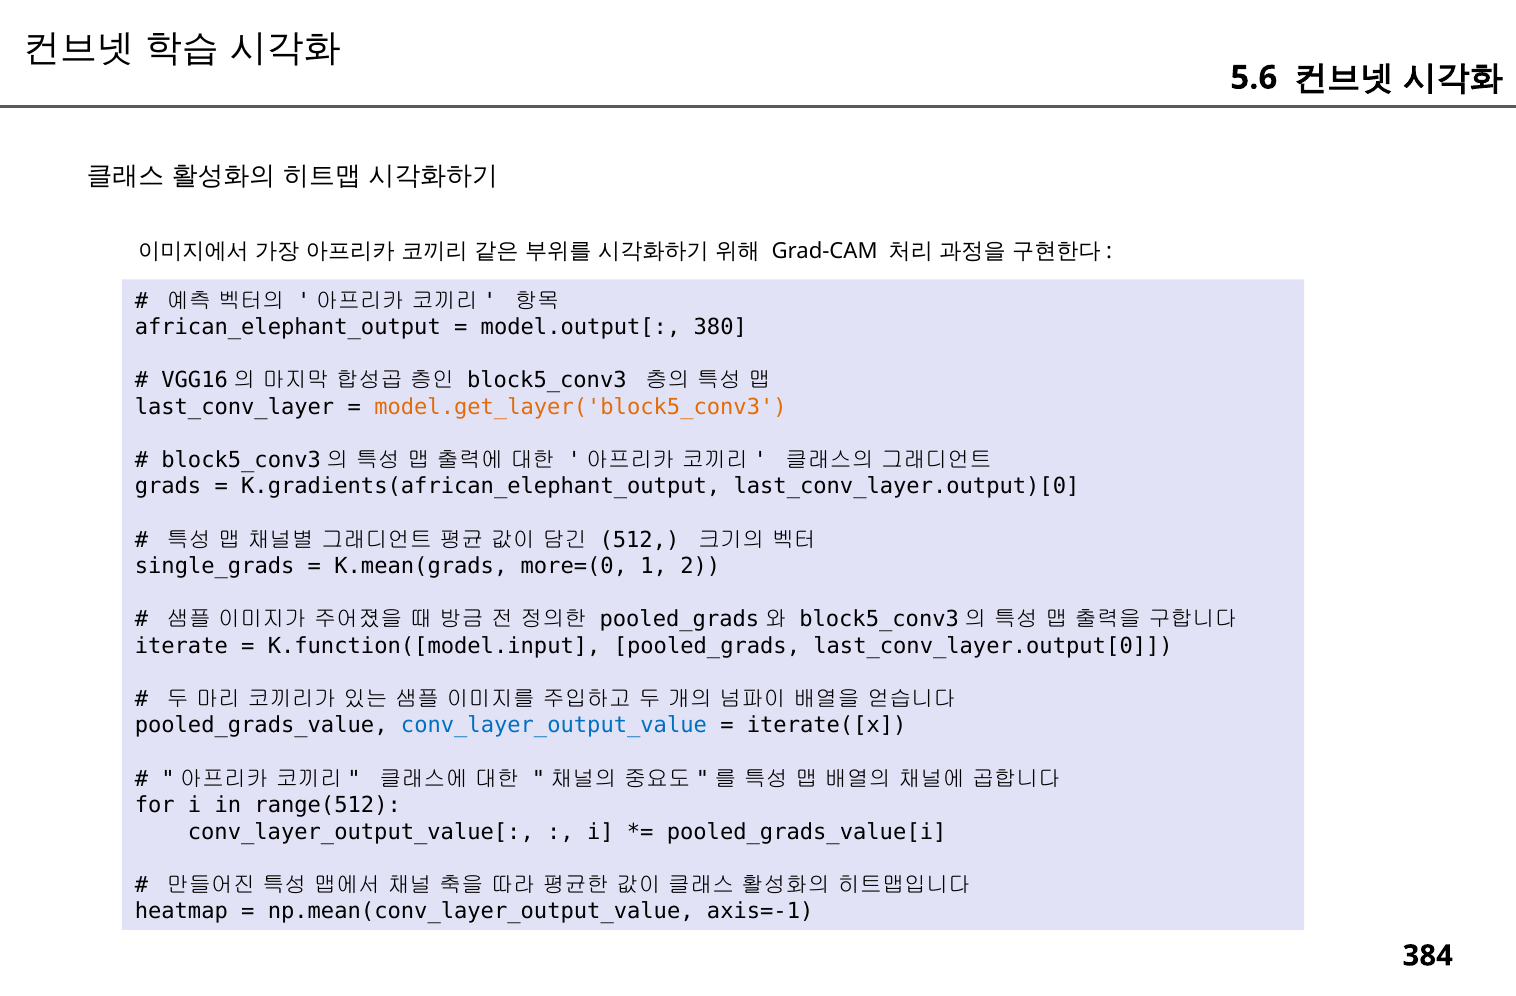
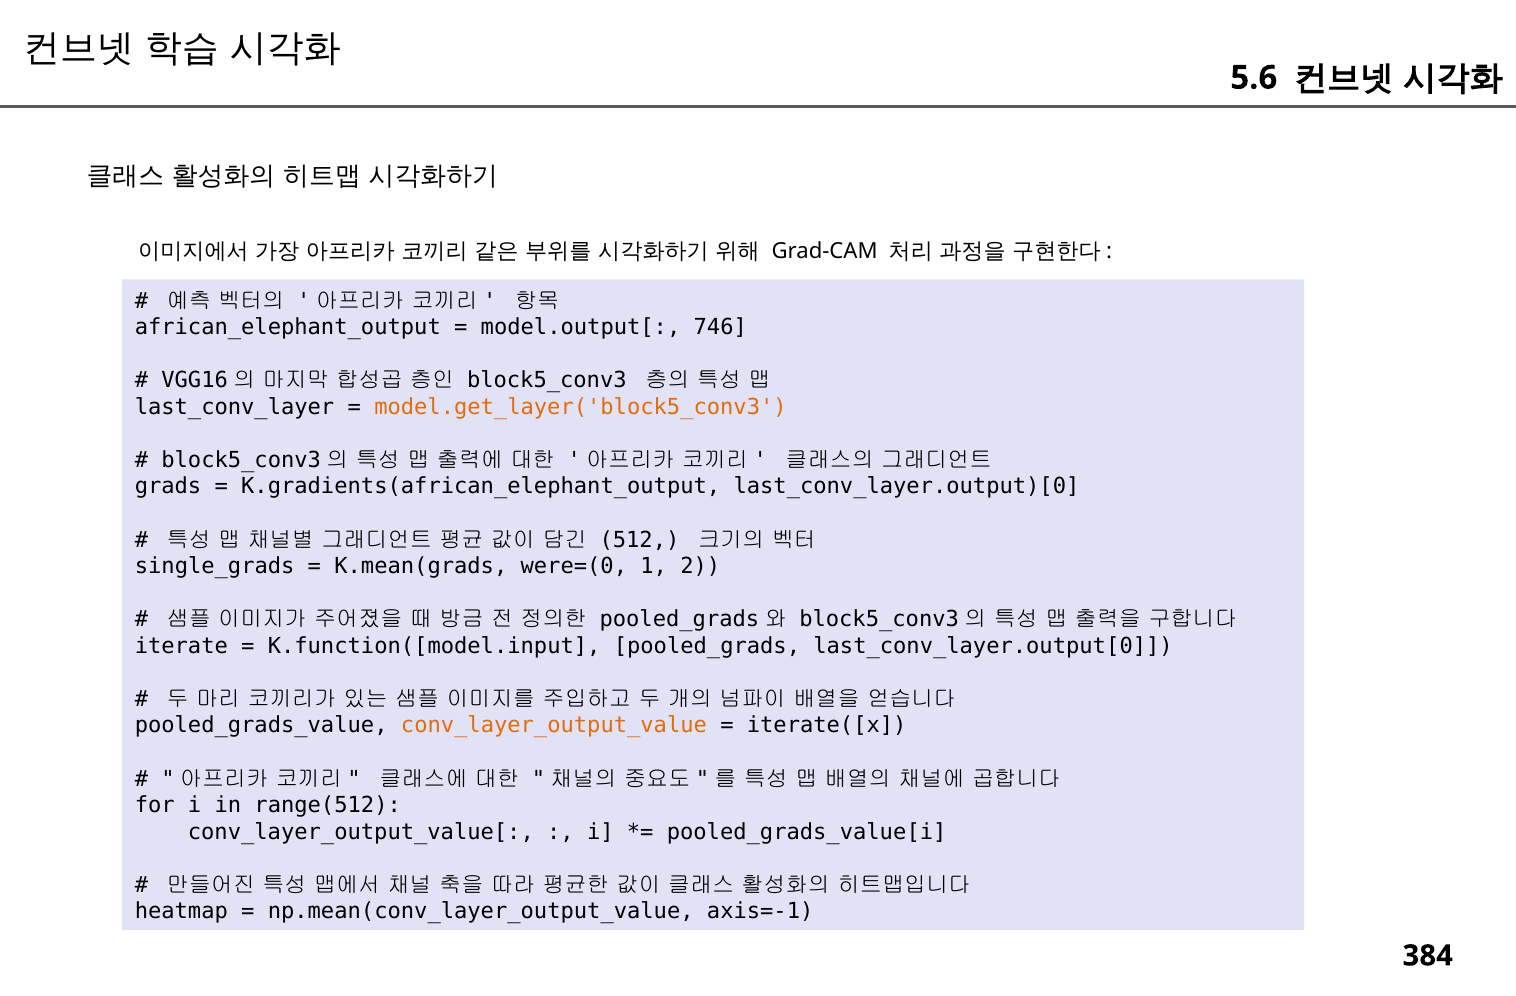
380: 380 -> 746
more=(0: more=(0 -> were=(0
conv_layer_output_value colour: blue -> orange
